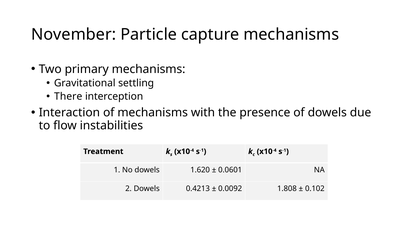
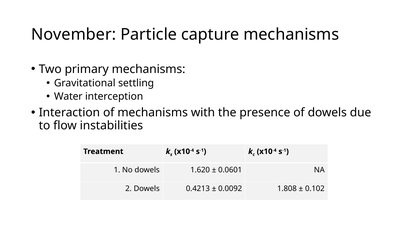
There: There -> Water
